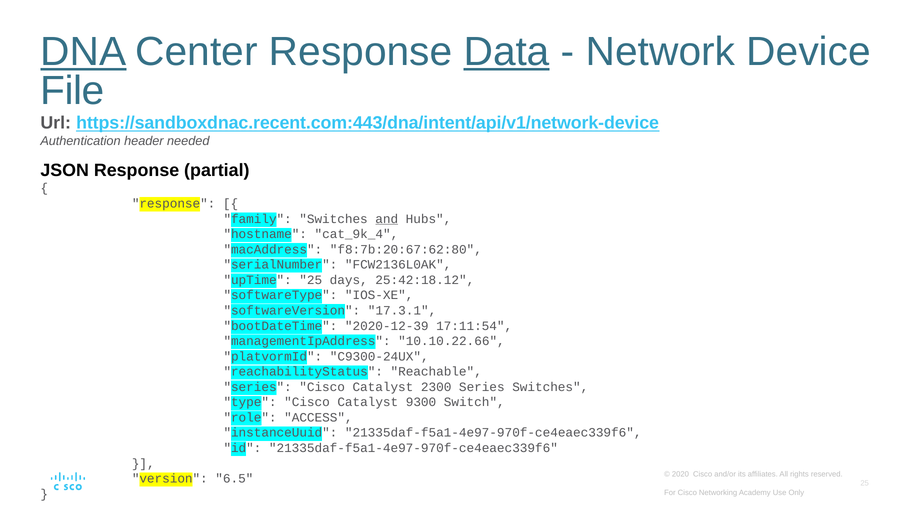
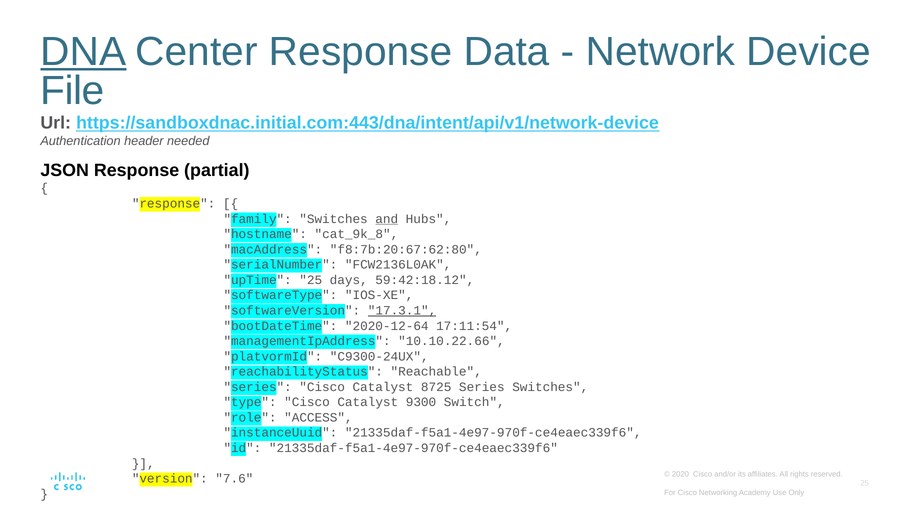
Data underline: present -> none
https://sandboxdnac.recent.com:443/dna/intent/api/v1/network-device: https://sandboxdnac.recent.com:443/dna/intent/api/v1/network-device -> https://sandboxdnac.initial.com:443/dna/intent/api/v1/network-device
cat_9k_4: cat_9k_4 -> cat_9k_8
25:42:18.12: 25:42:18.12 -> 59:42:18.12
17.3.1 underline: none -> present
2020-12-39: 2020-12-39 -> 2020-12-64
2300: 2300 -> 8725
6.5: 6.5 -> 7.6
